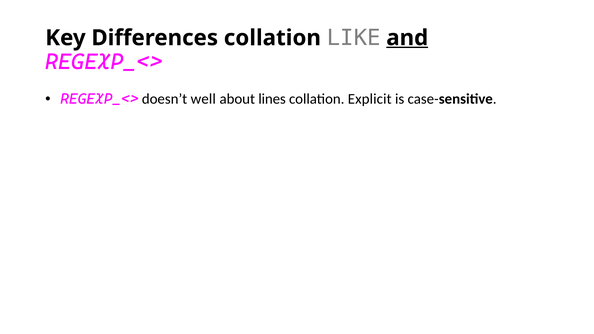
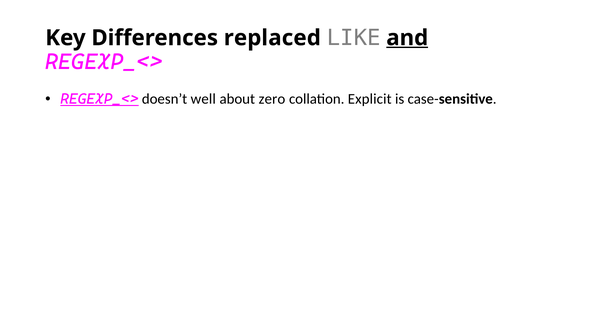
Differences collation: collation -> replaced
REGEXP_<> at (99, 99) underline: none -> present
lines: lines -> zero
